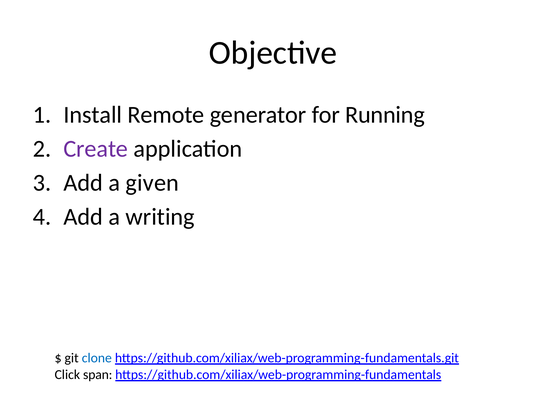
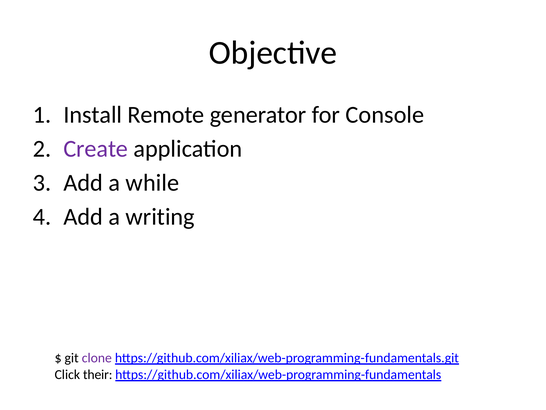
Running: Running -> Console
given: given -> while
clone colour: blue -> purple
span: span -> their
